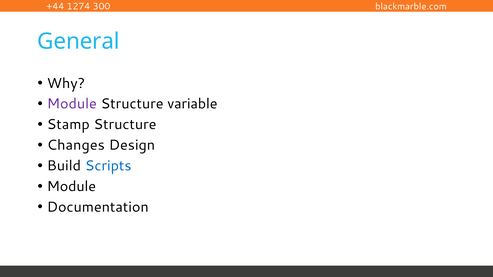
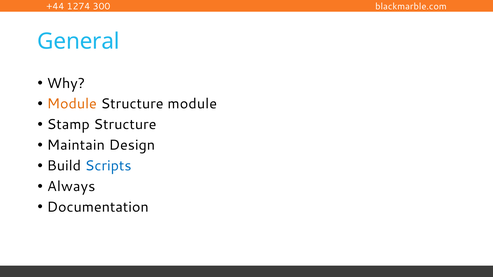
Module at (72, 104) colour: purple -> orange
Structure variable: variable -> module
Changes: Changes -> Maintain
Module at (71, 187): Module -> Always
